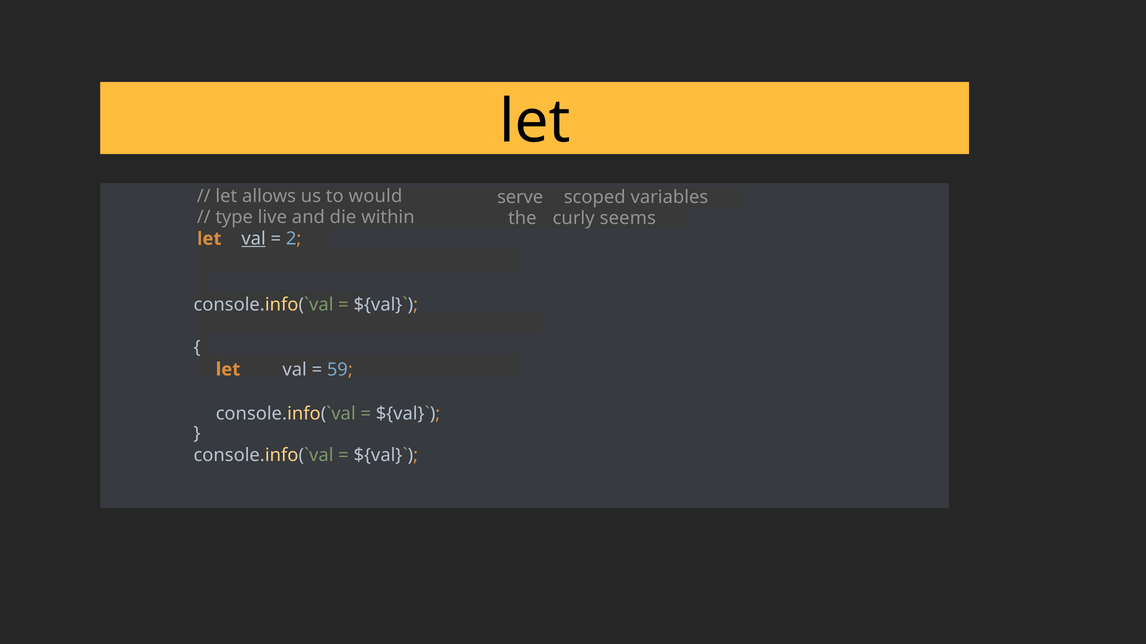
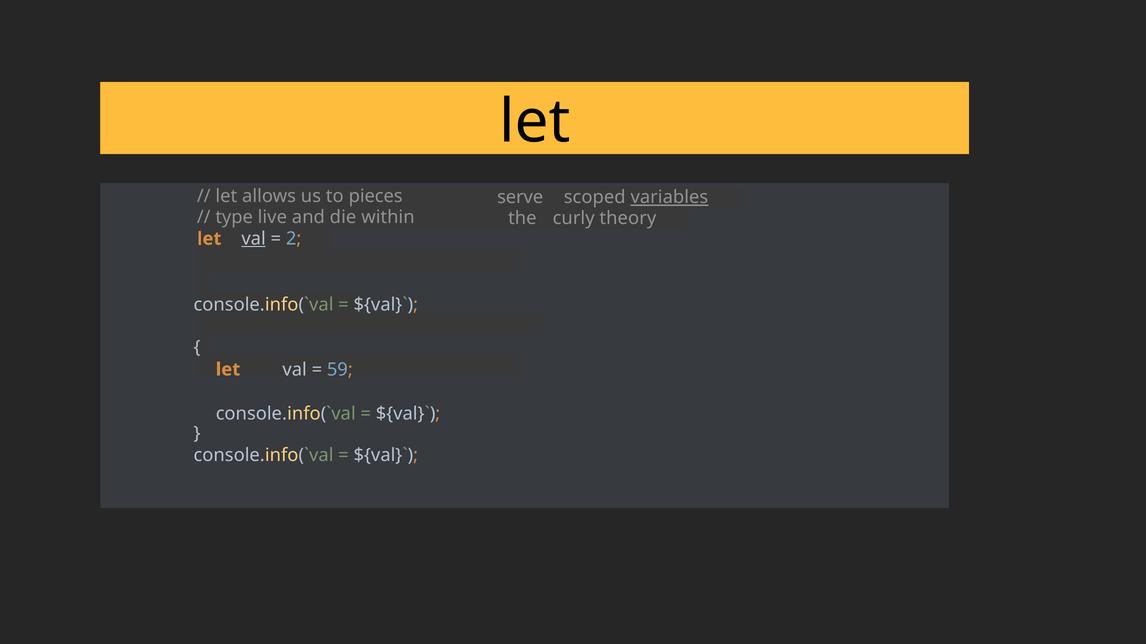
would: would -> pieces
variables underline: none -> present
seems: seems -> theory
